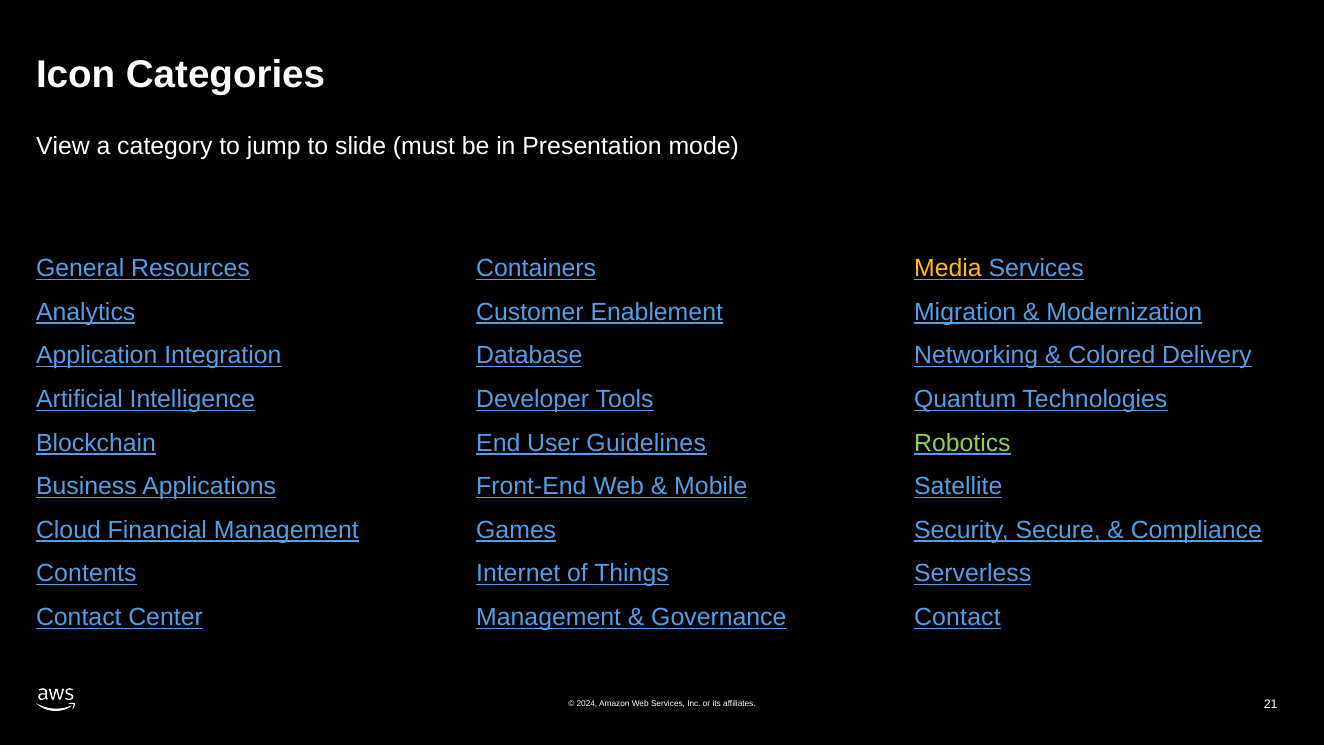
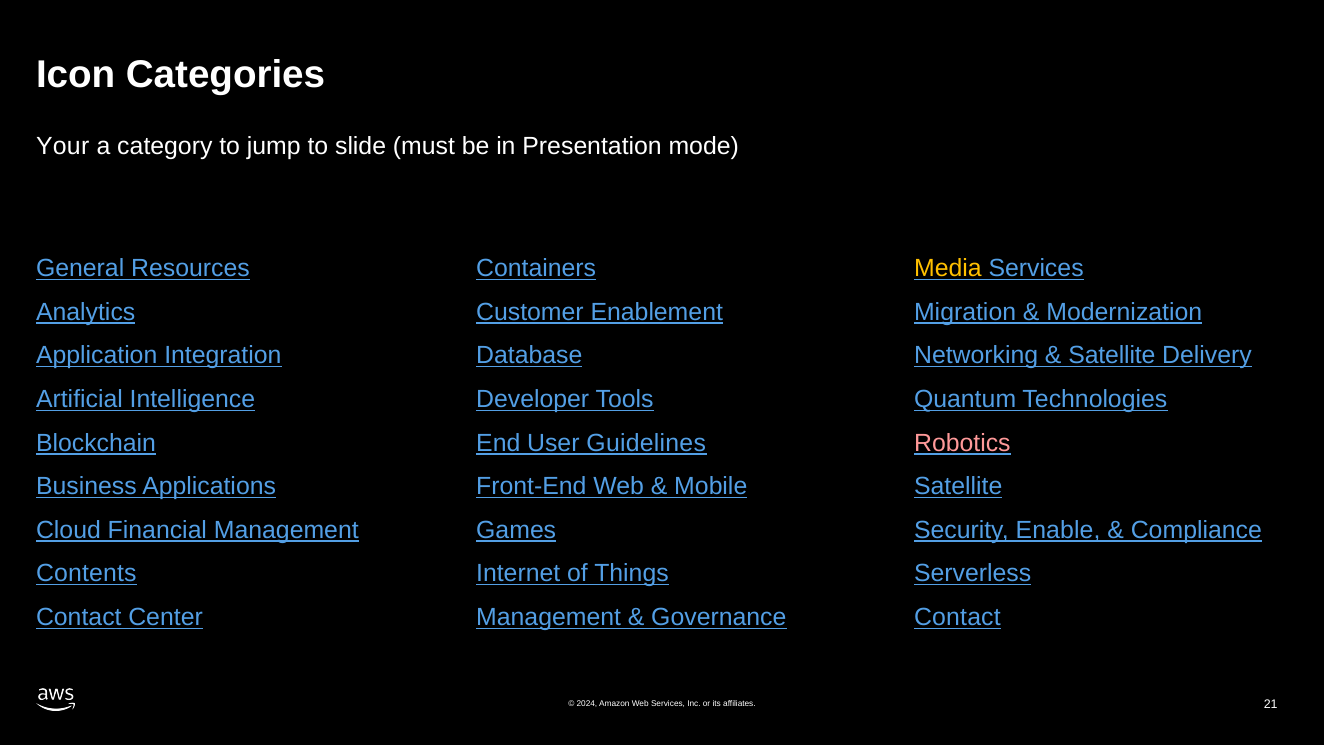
View: View -> Your
Colored at (1112, 356): Colored -> Satellite
Robotics colour: light green -> pink
Secure: Secure -> Enable
